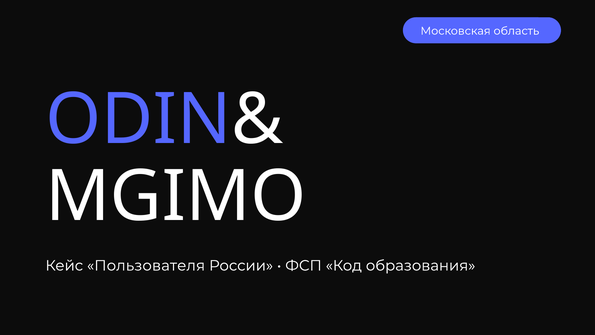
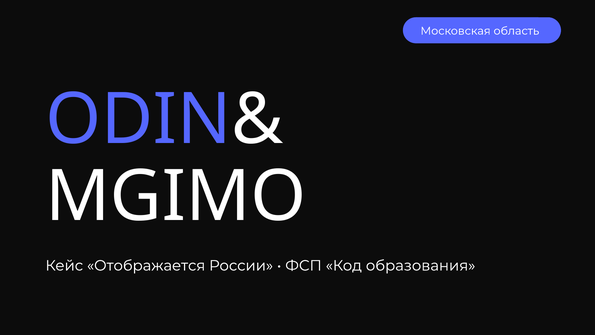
Пользователя: Пользователя -> Отображается
